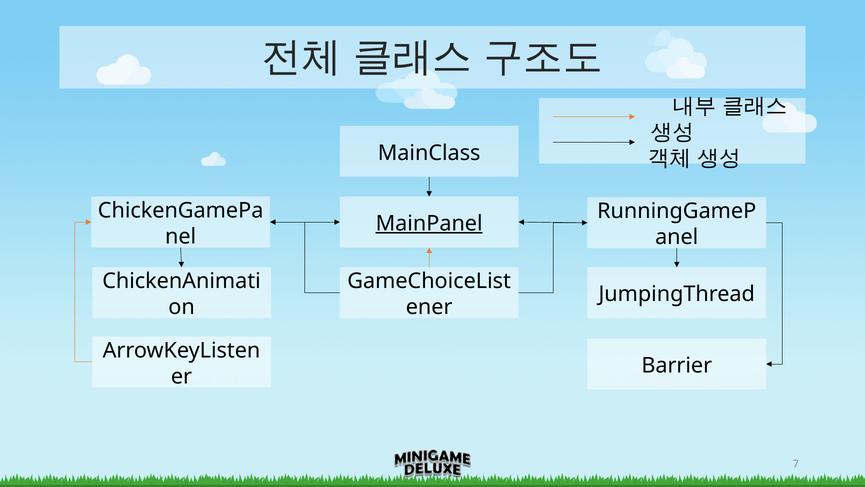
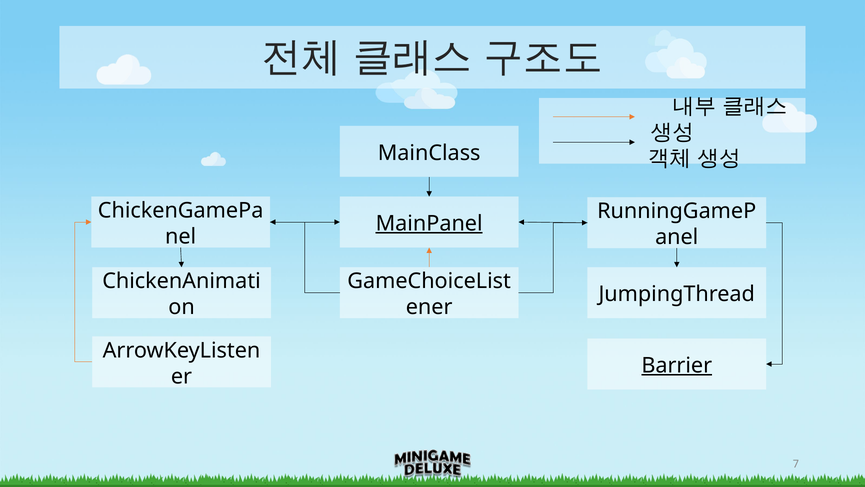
Barrier underline: none -> present
